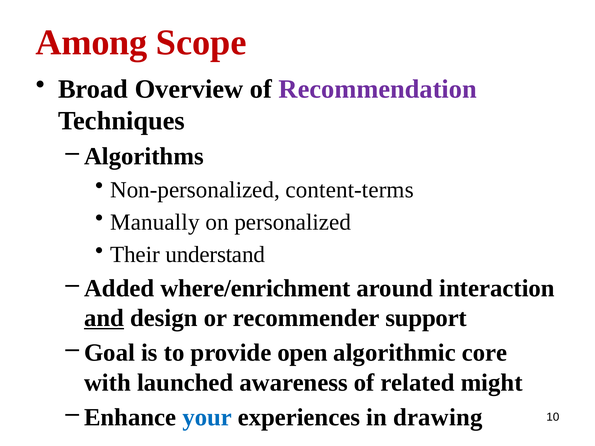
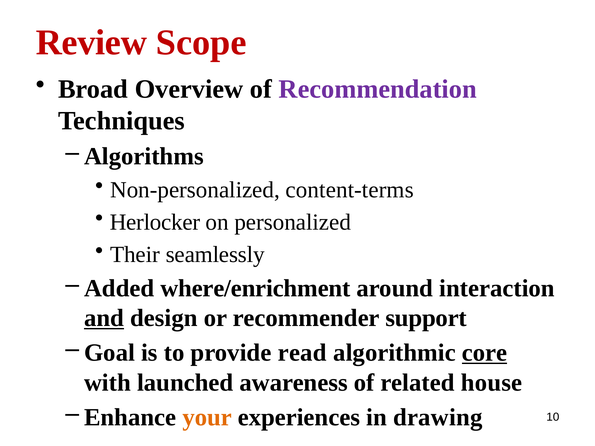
Among: Among -> Review
Manually: Manually -> Herlocker
understand: understand -> seamlessly
open: open -> read
core underline: none -> present
might: might -> house
your colour: blue -> orange
